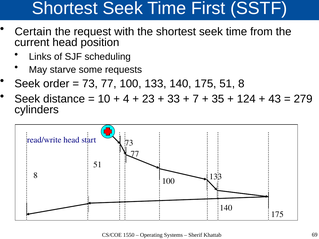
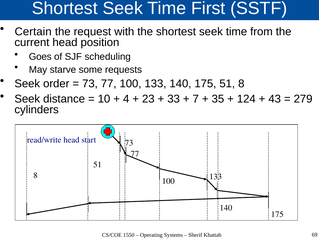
Links: Links -> Goes
